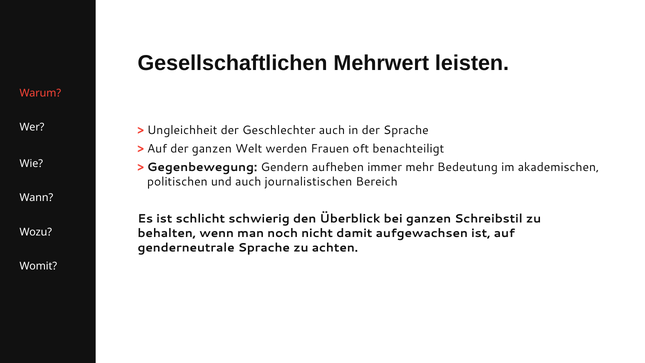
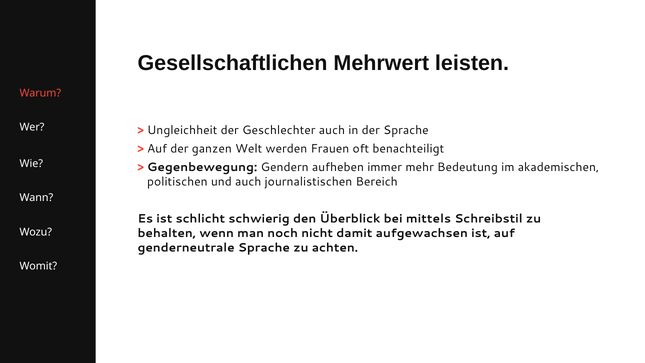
bei ganzen: ganzen -> mittels
